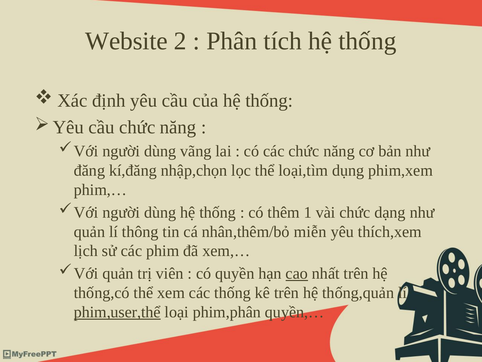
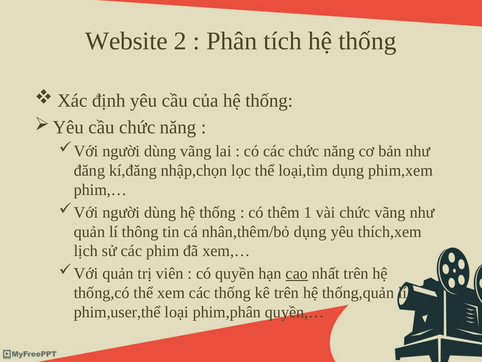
chức dạng: dạng -> vãng
nhân,thêm/bỏ miễn: miễn -> dụng
phim,user,thể underline: present -> none
